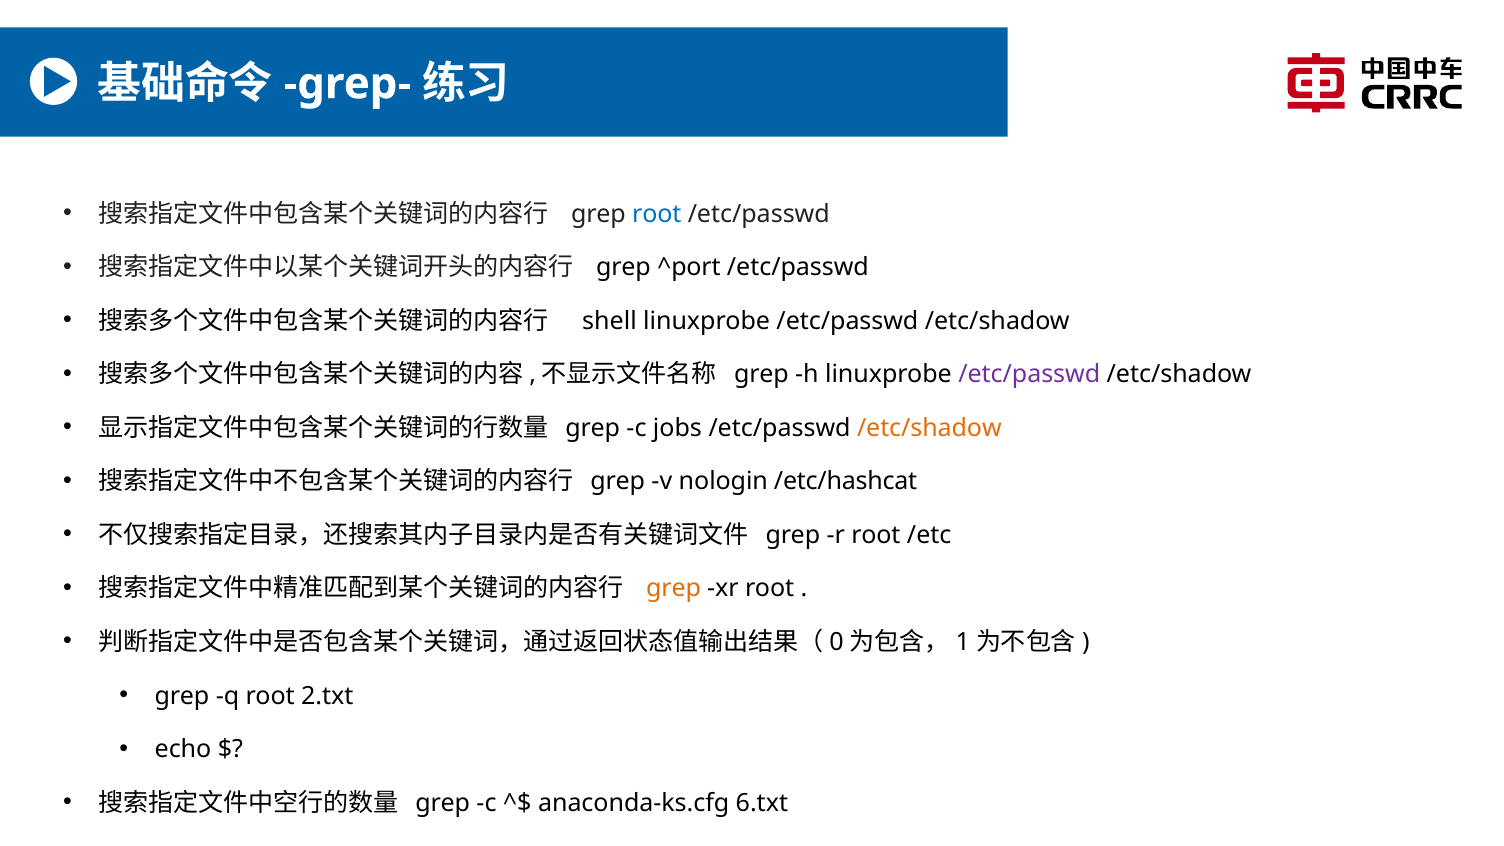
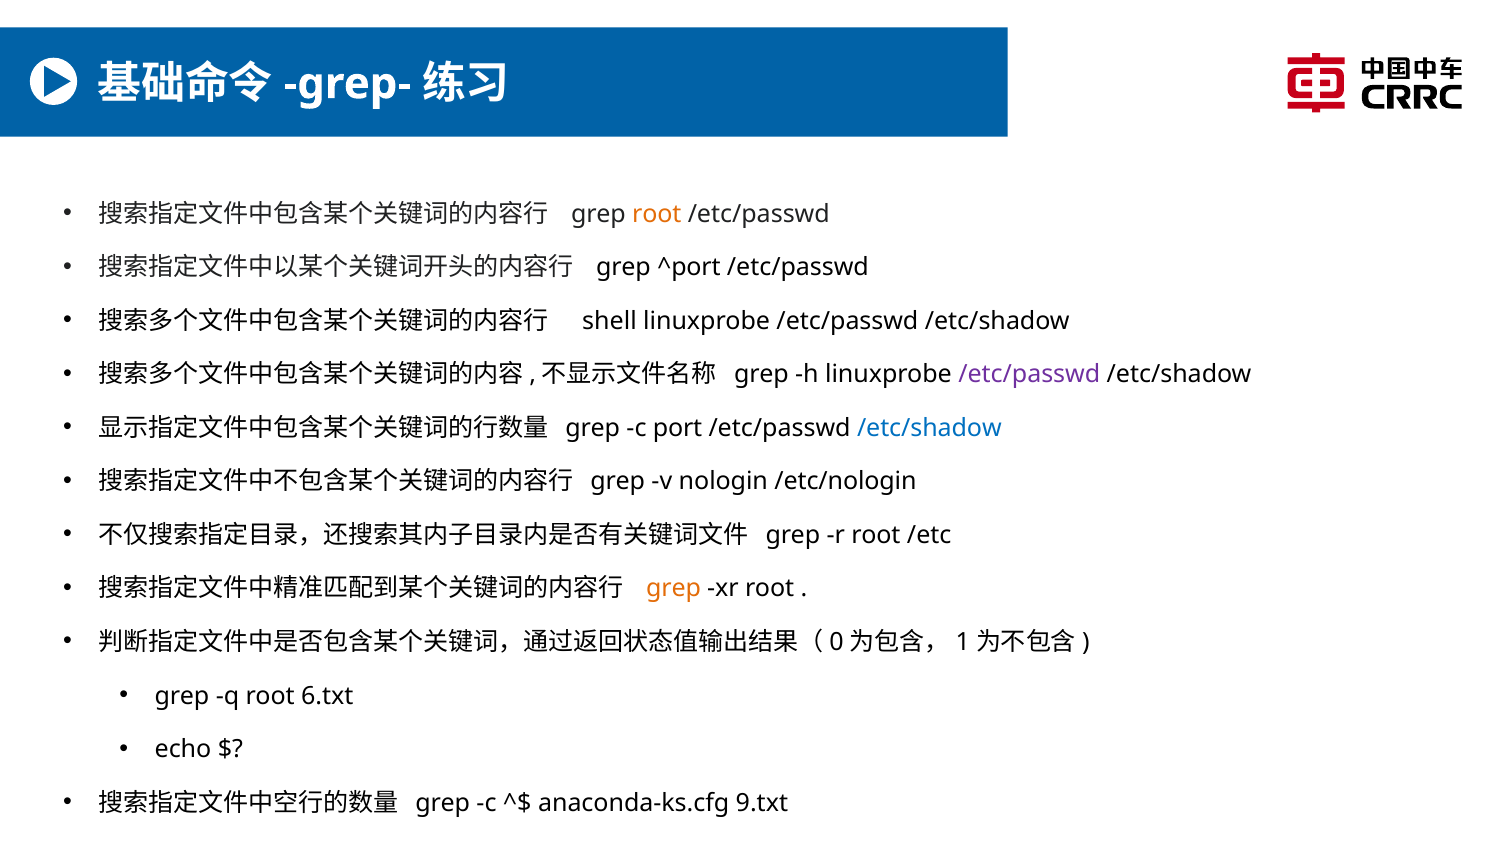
root at (657, 214) colour: blue -> orange
jobs: jobs -> port
/etc/shadow at (929, 428) colour: orange -> blue
/etc/hashcat: /etc/hashcat -> /etc/nologin
2.txt: 2.txt -> 6.txt
6.txt: 6.txt -> 9.txt
